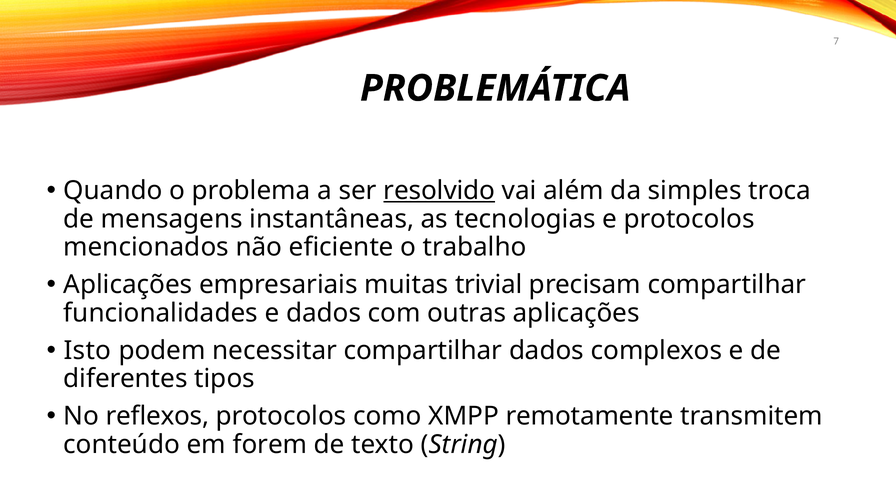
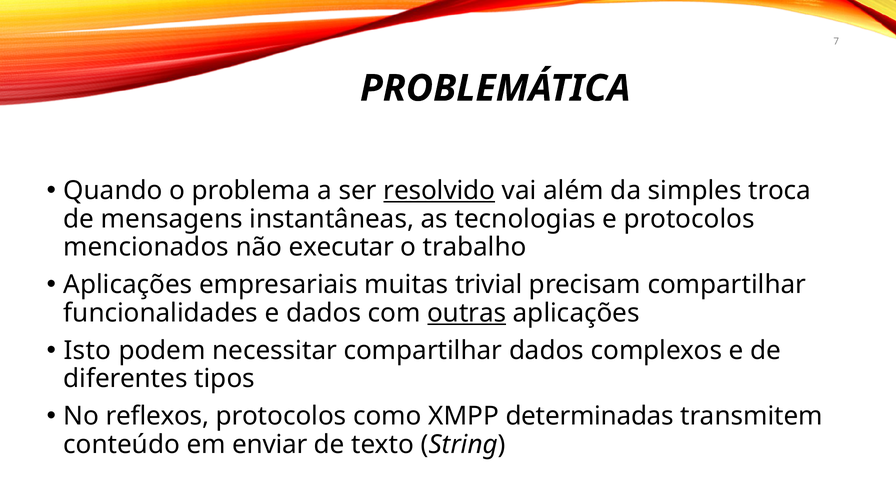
eficiente: eficiente -> executar
outras underline: none -> present
remotamente: remotamente -> determinadas
forem: forem -> enviar
